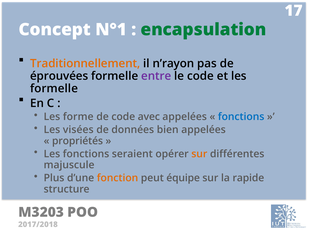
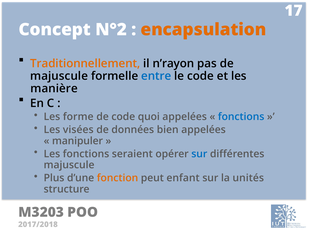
N°1: N°1 -> N°2
encapsulation colour: green -> orange
éprouvées at (59, 76): éprouvées -> majuscule
entre colour: purple -> blue
formelle at (54, 88): formelle -> manière
avec: avec -> quoi
propriétés: propriétés -> manipuler
sur at (199, 154) colour: orange -> blue
équipe: équipe -> enfant
rapide: rapide -> unités
